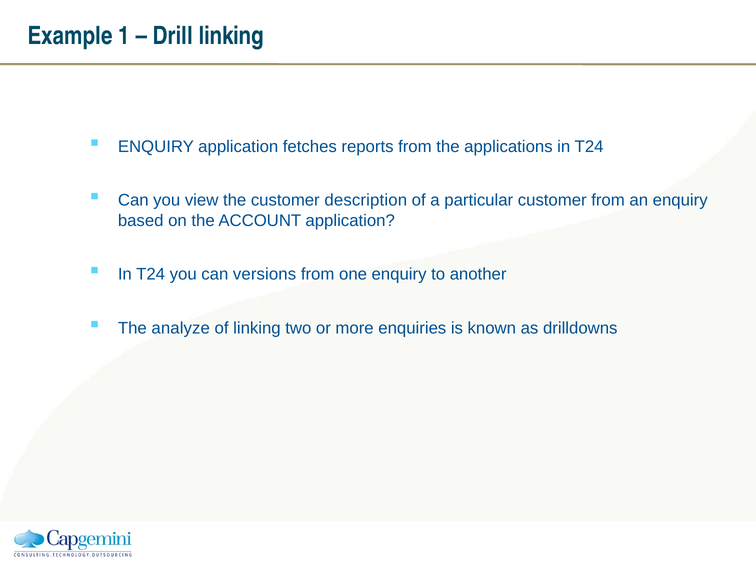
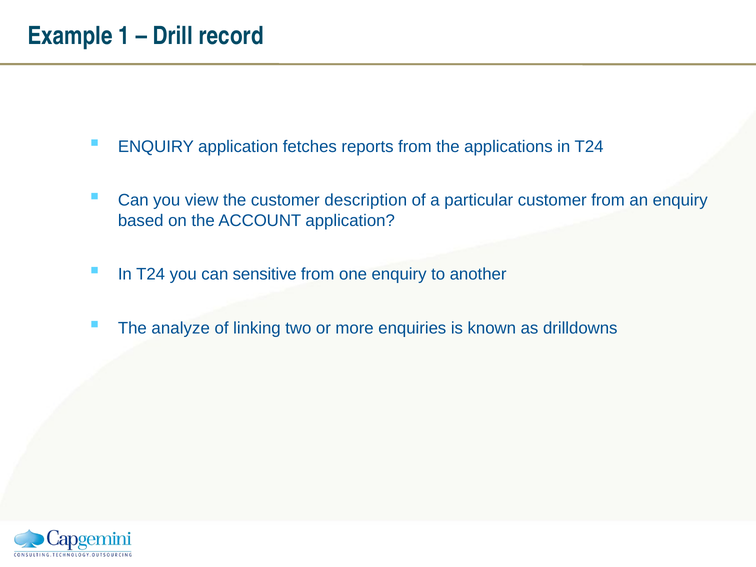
Drill linking: linking -> record
versions: versions -> sensitive
